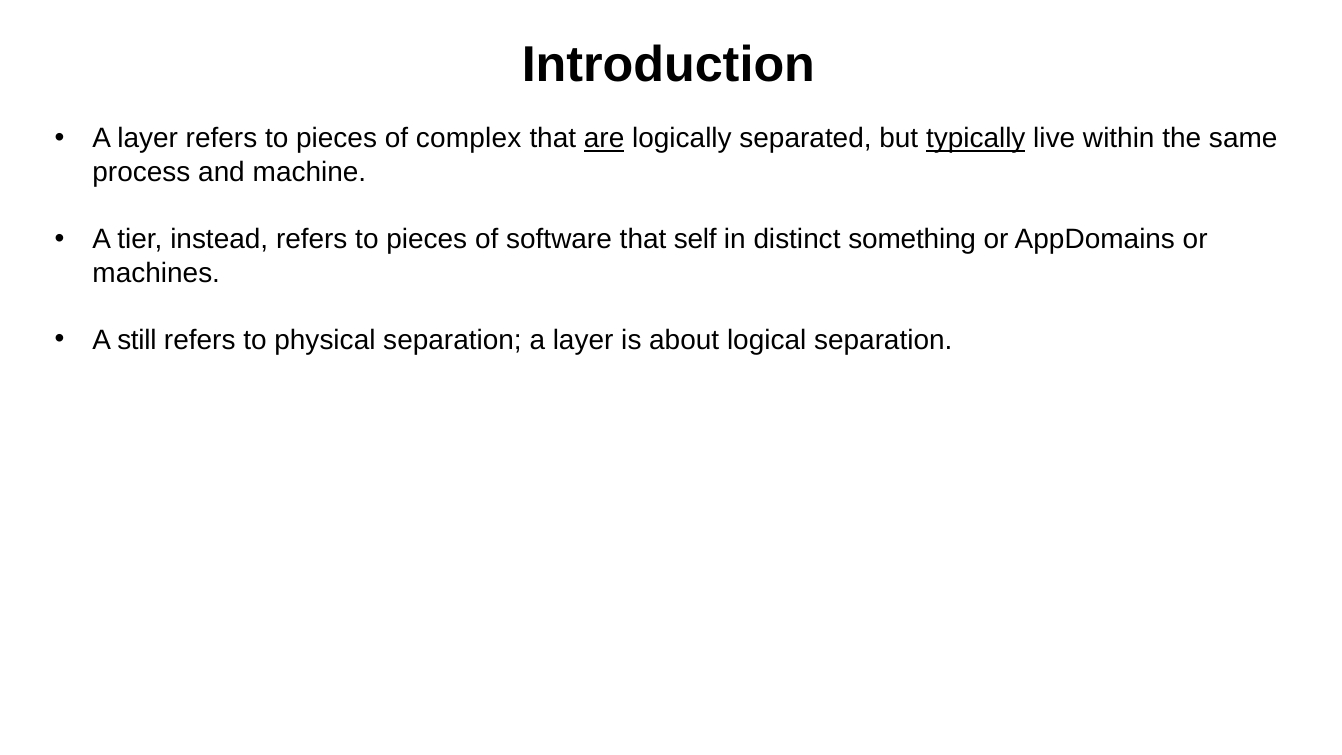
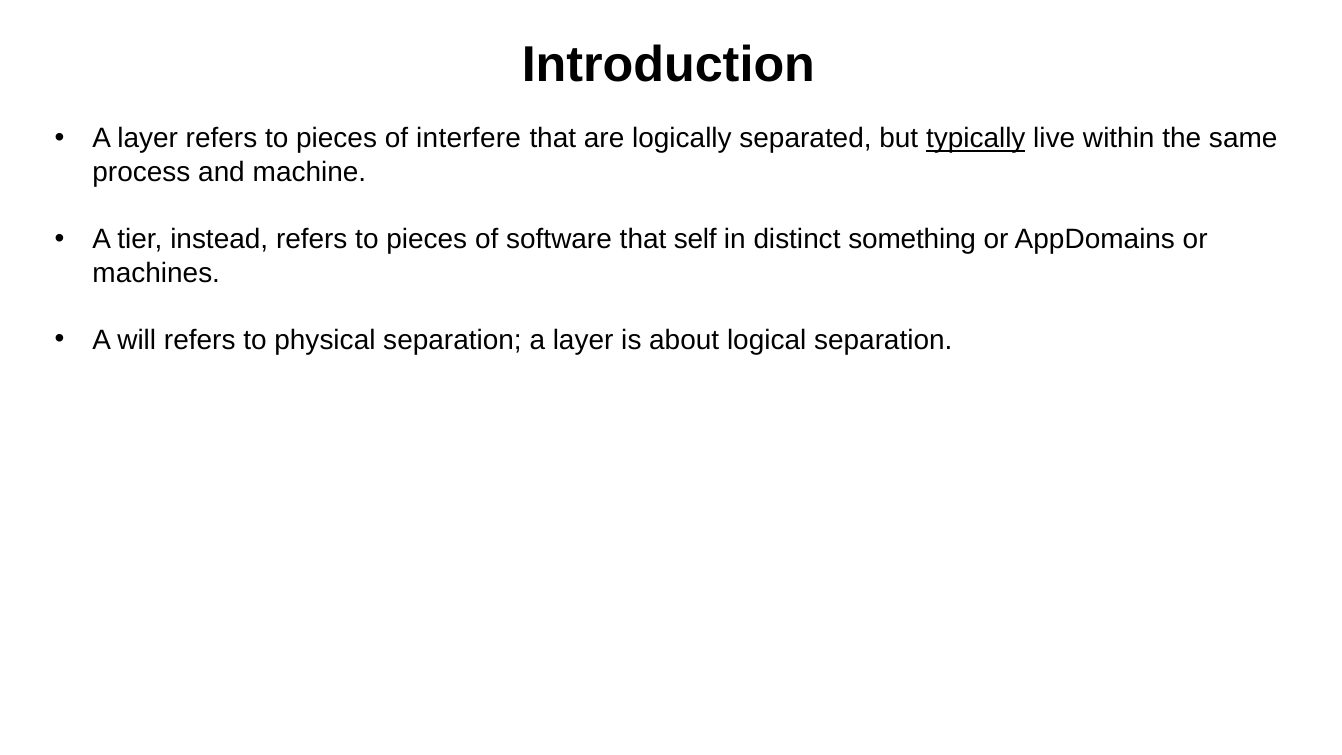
complex: complex -> interfere
are underline: present -> none
still: still -> will
